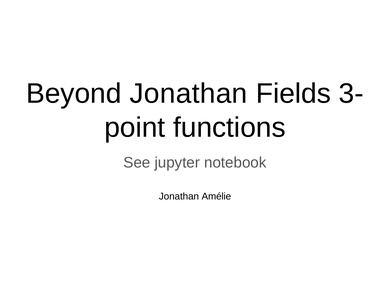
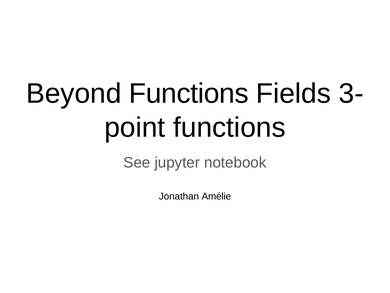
Beyond Jonathan: Jonathan -> Functions
